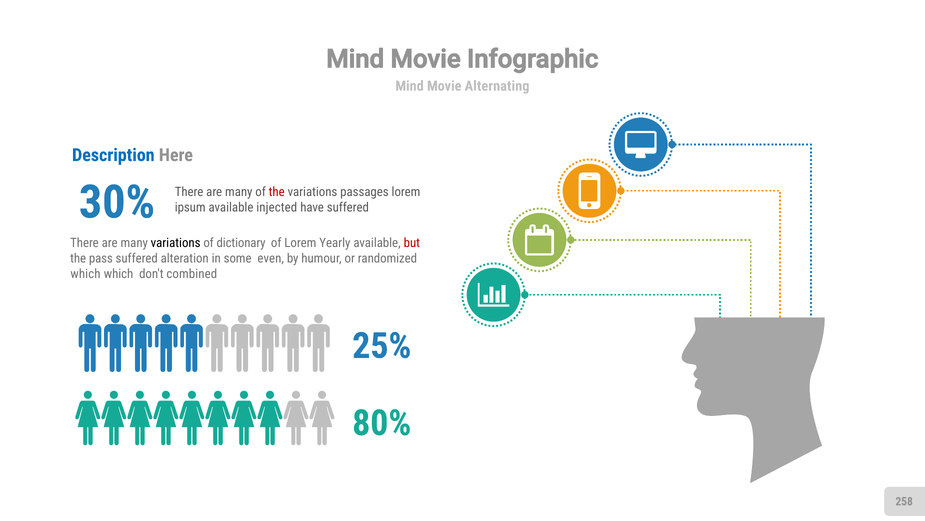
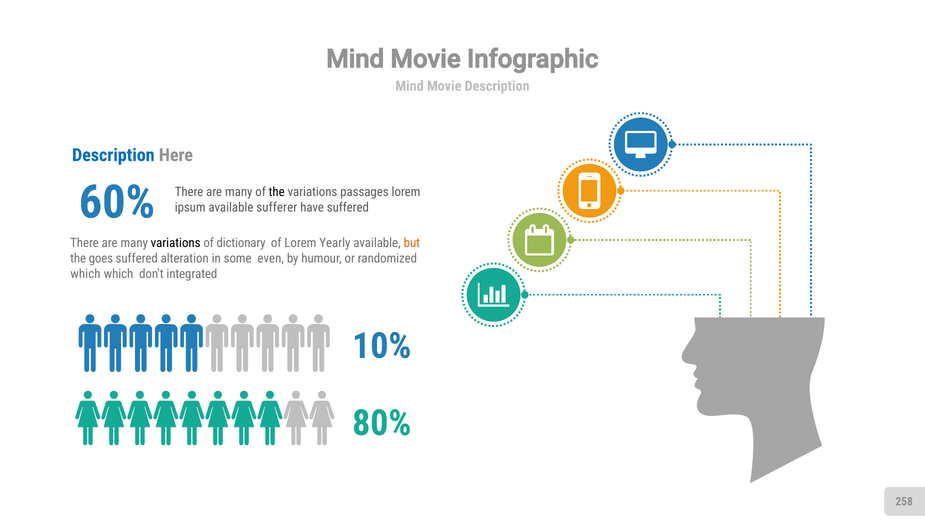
Movie Alternating: Alternating -> Description
30%: 30% -> 60%
the at (277, 192) colour: red -> black
injected: injected -> sufferer
but colour: red -> orange
pass: pass -> goes
combined: combined -> integrated
25%: 25% -> 10%
